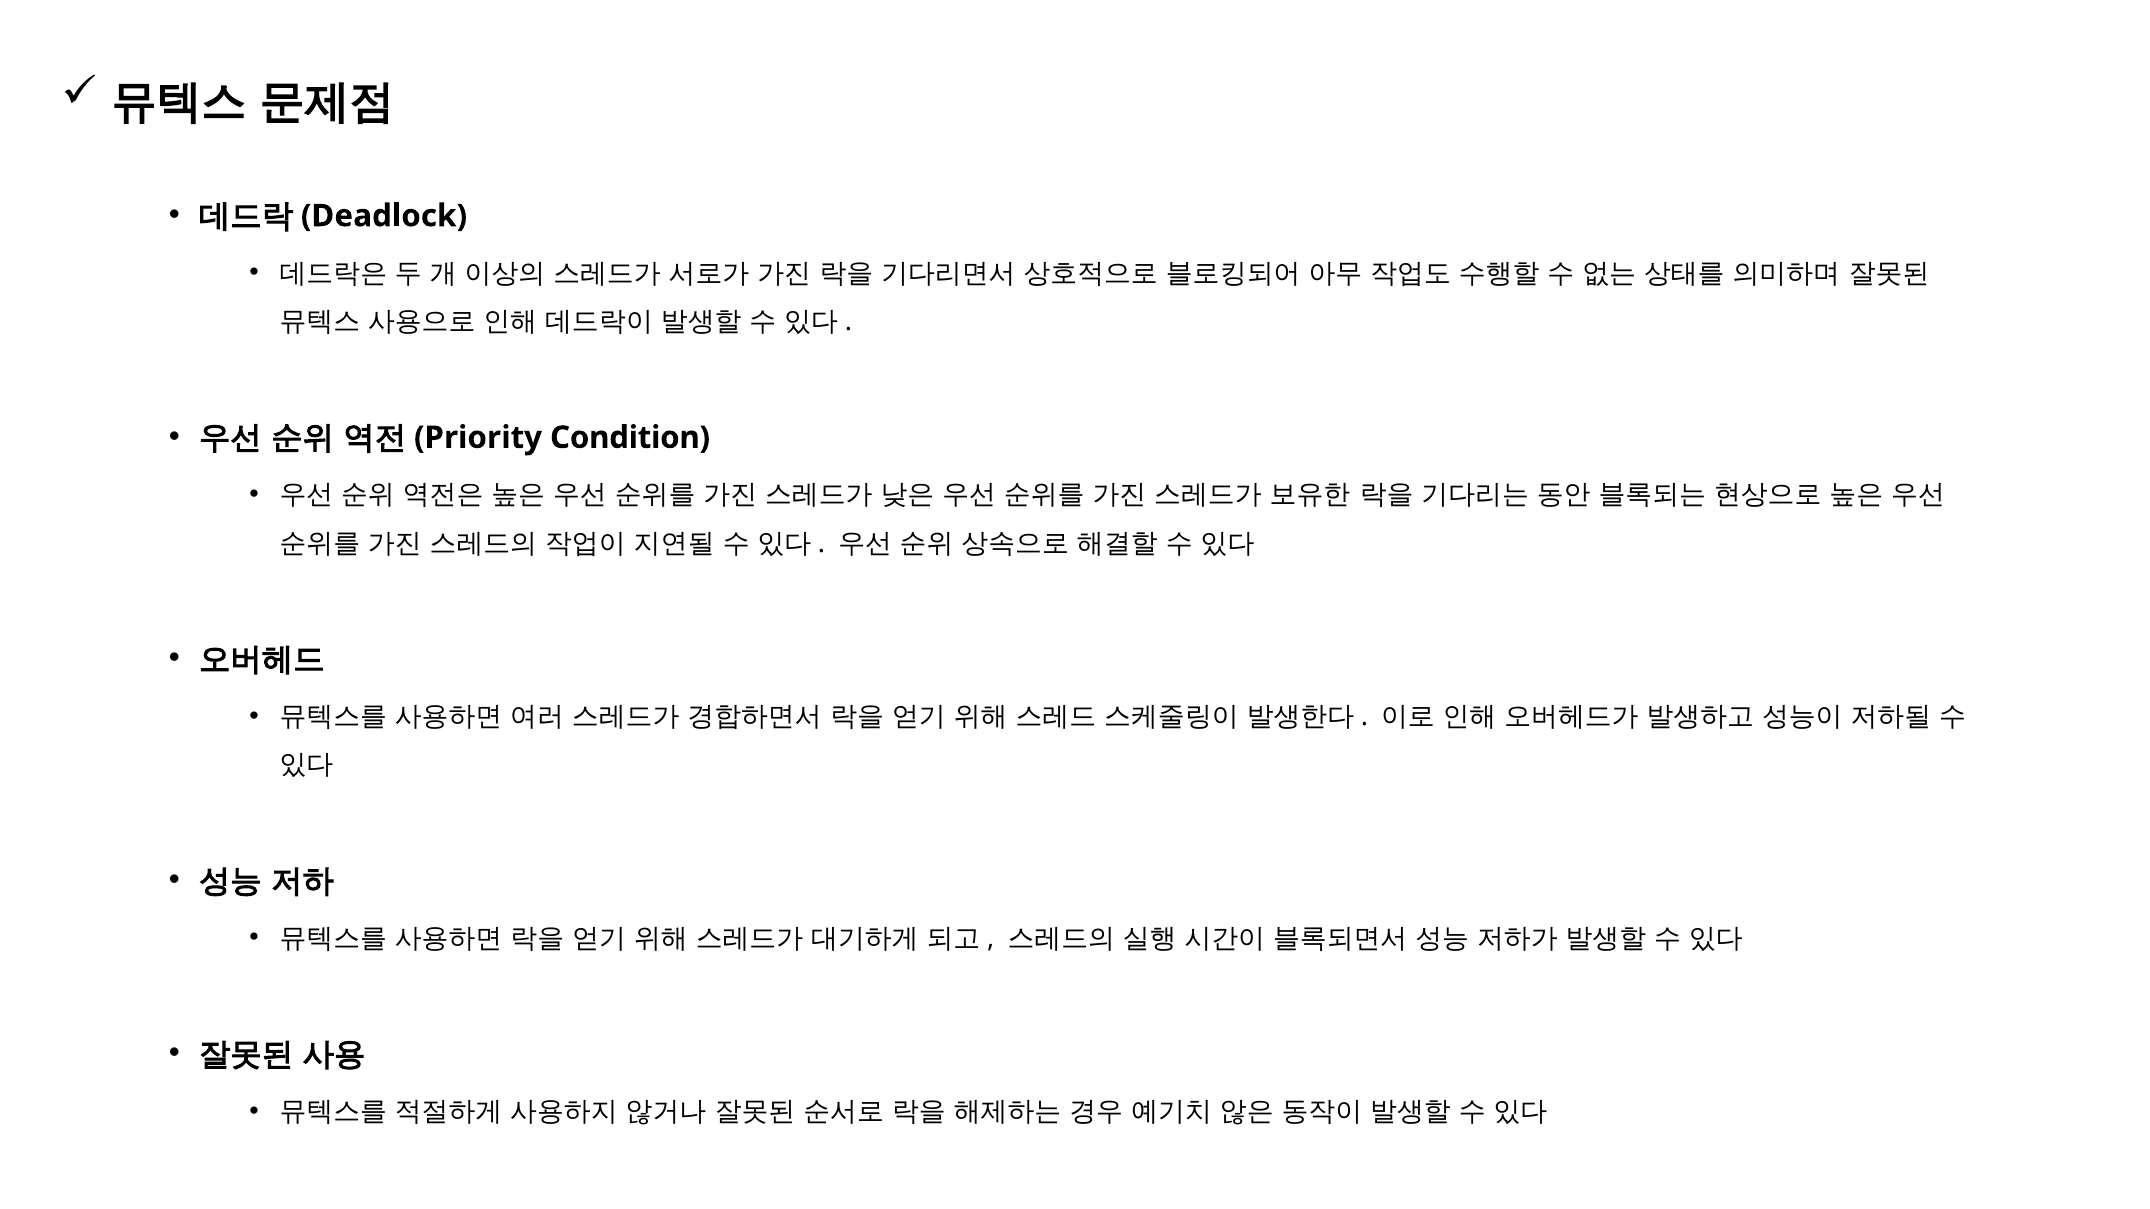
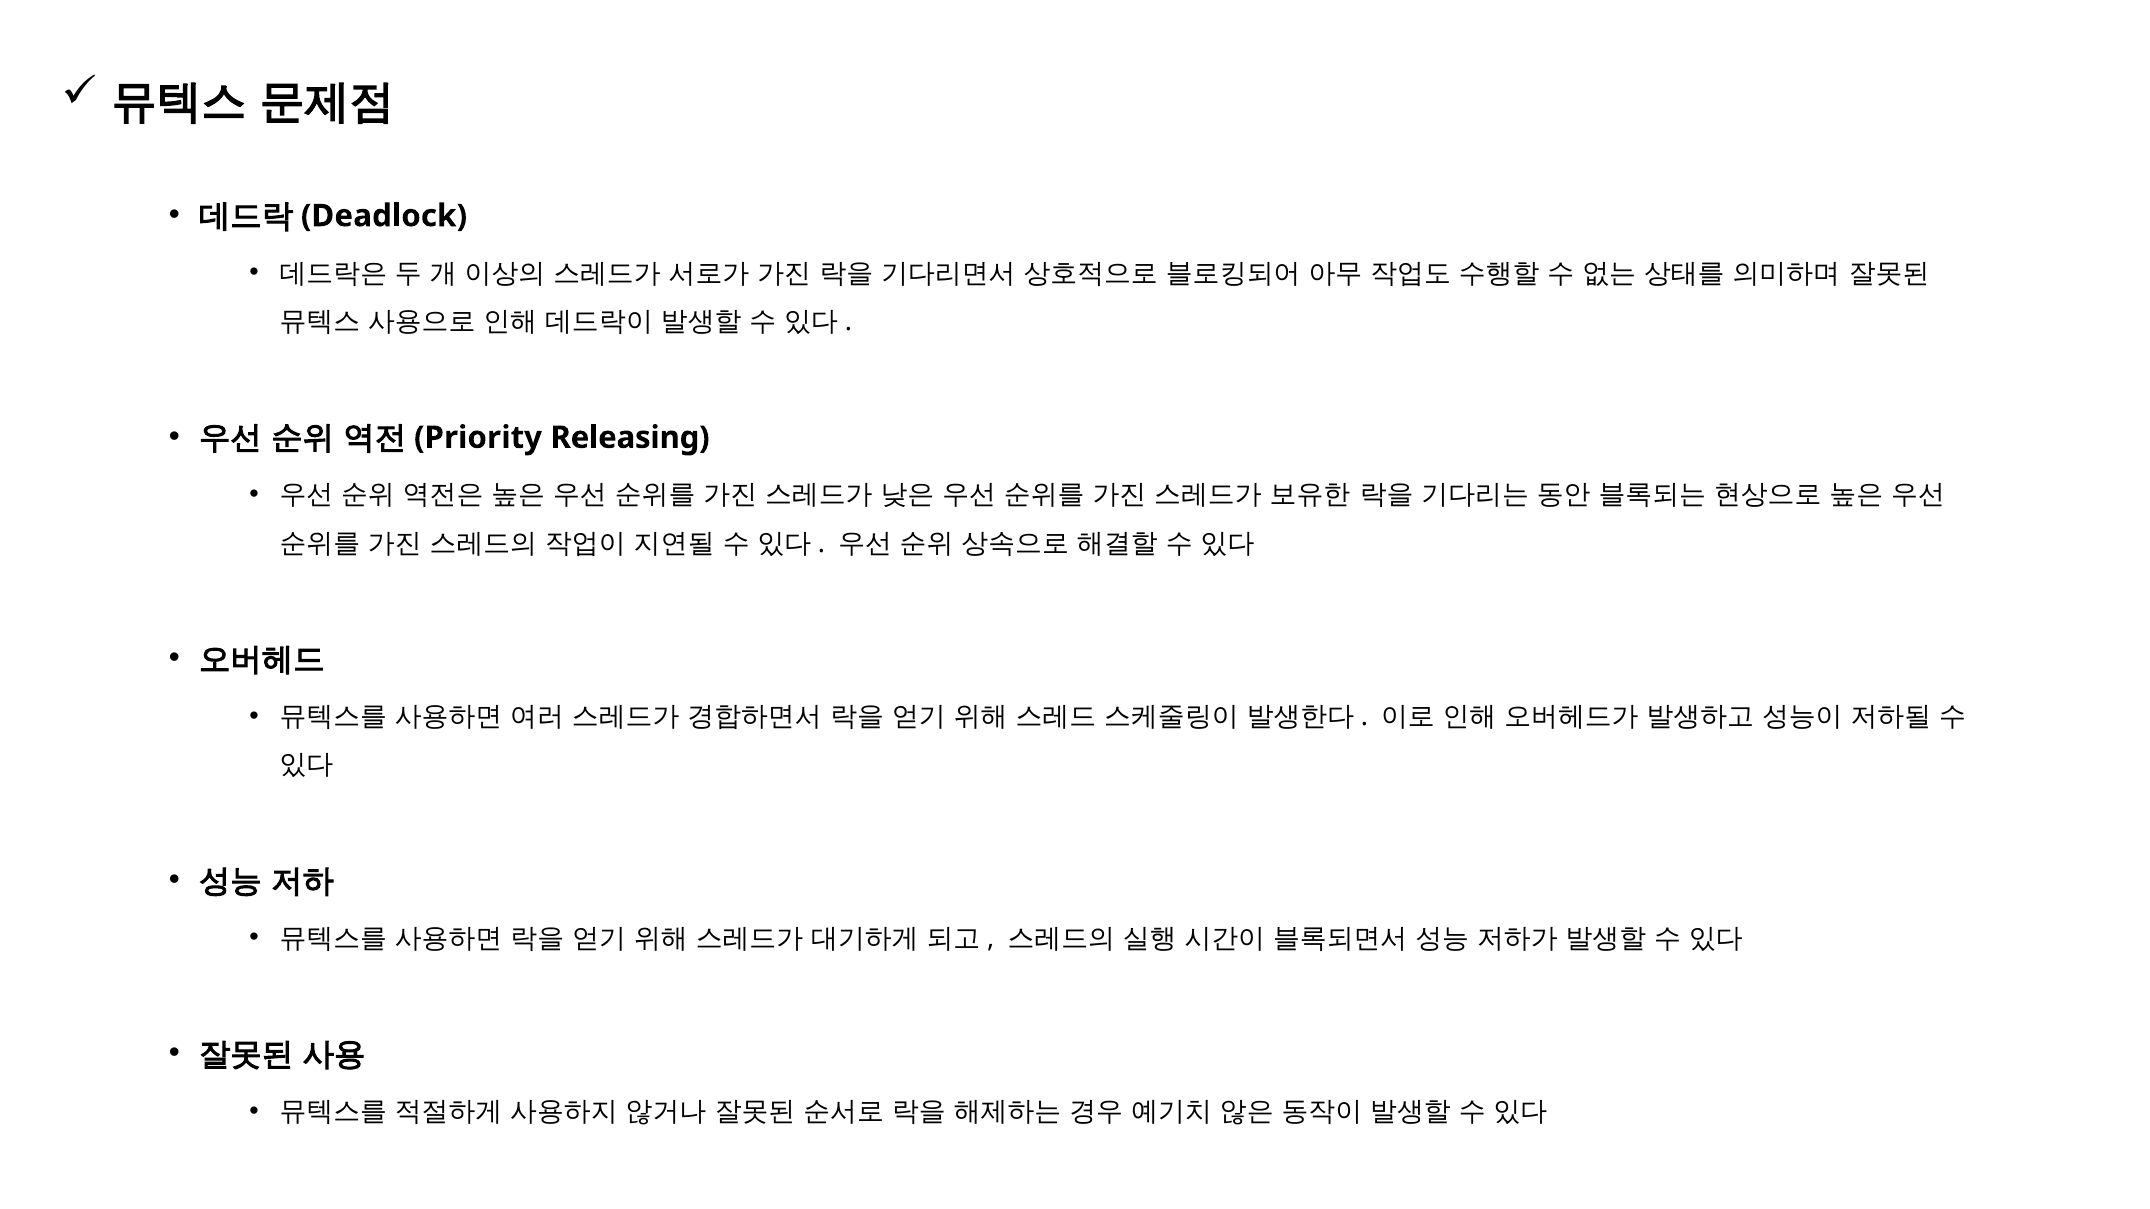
Condition: Condition -> Releasing
